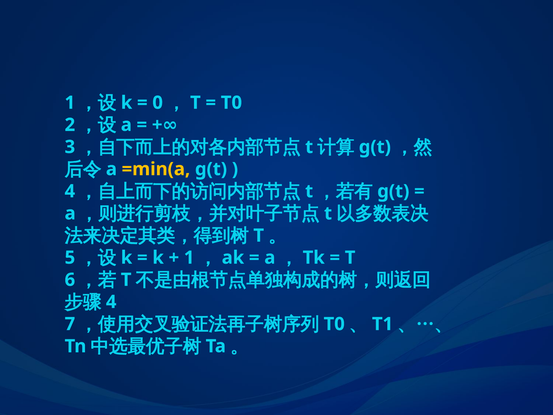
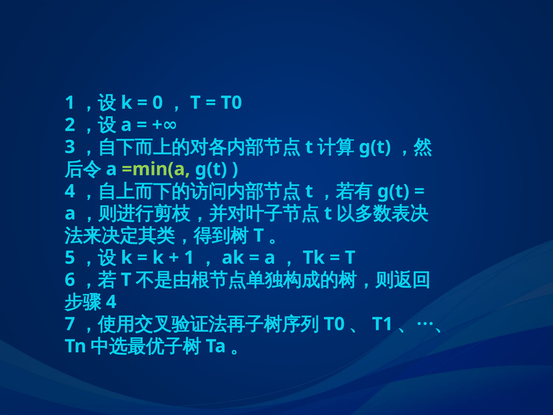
=min(a colour: yellow -> light green
